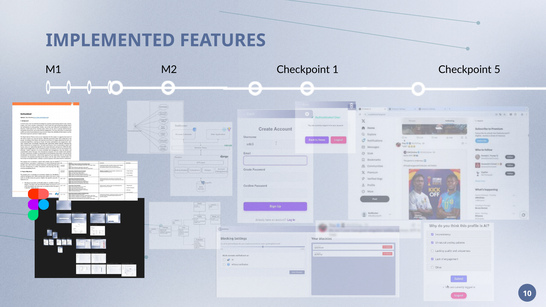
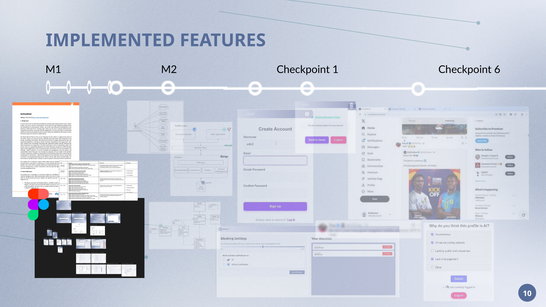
5: 5 -> 6
